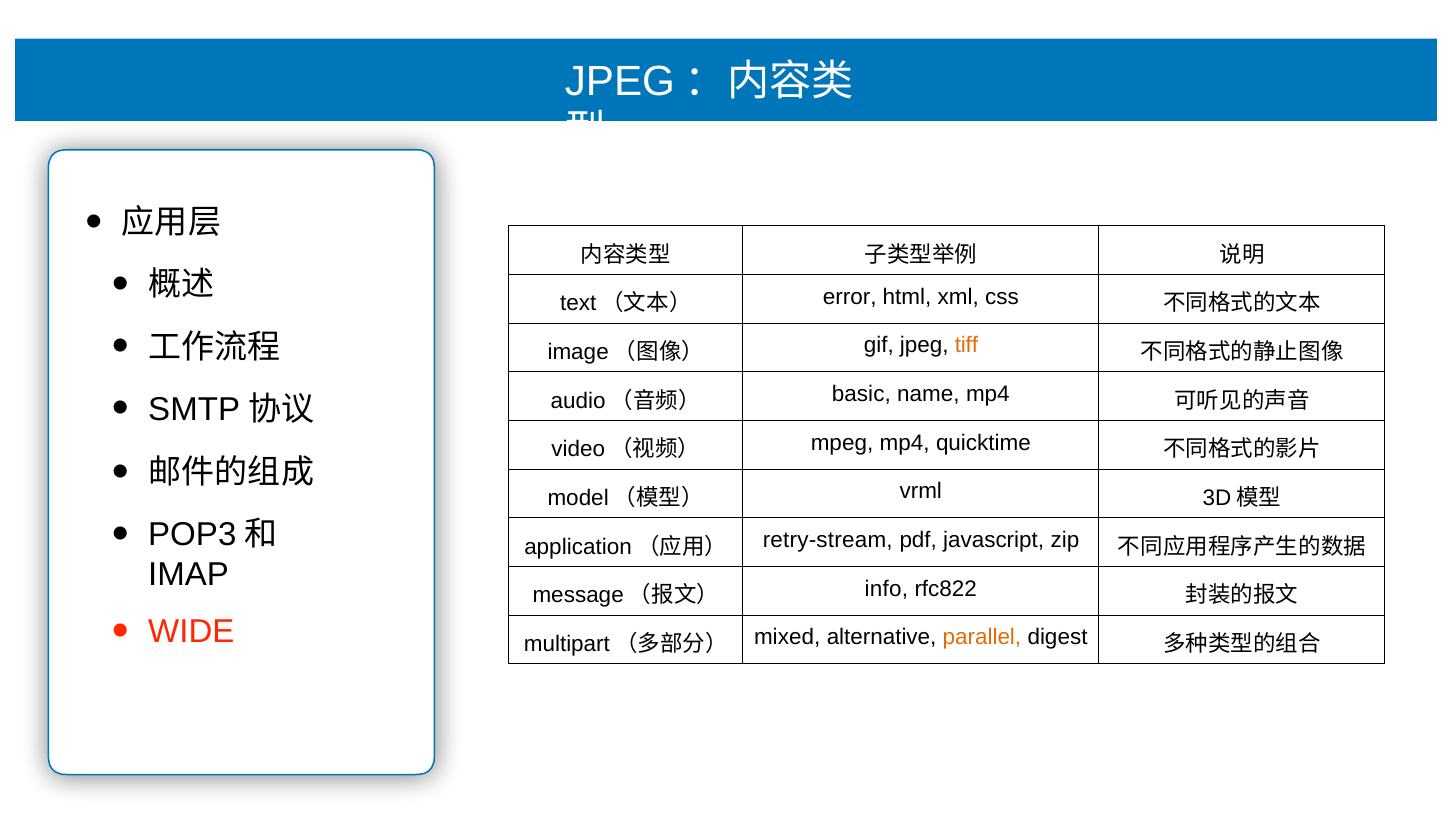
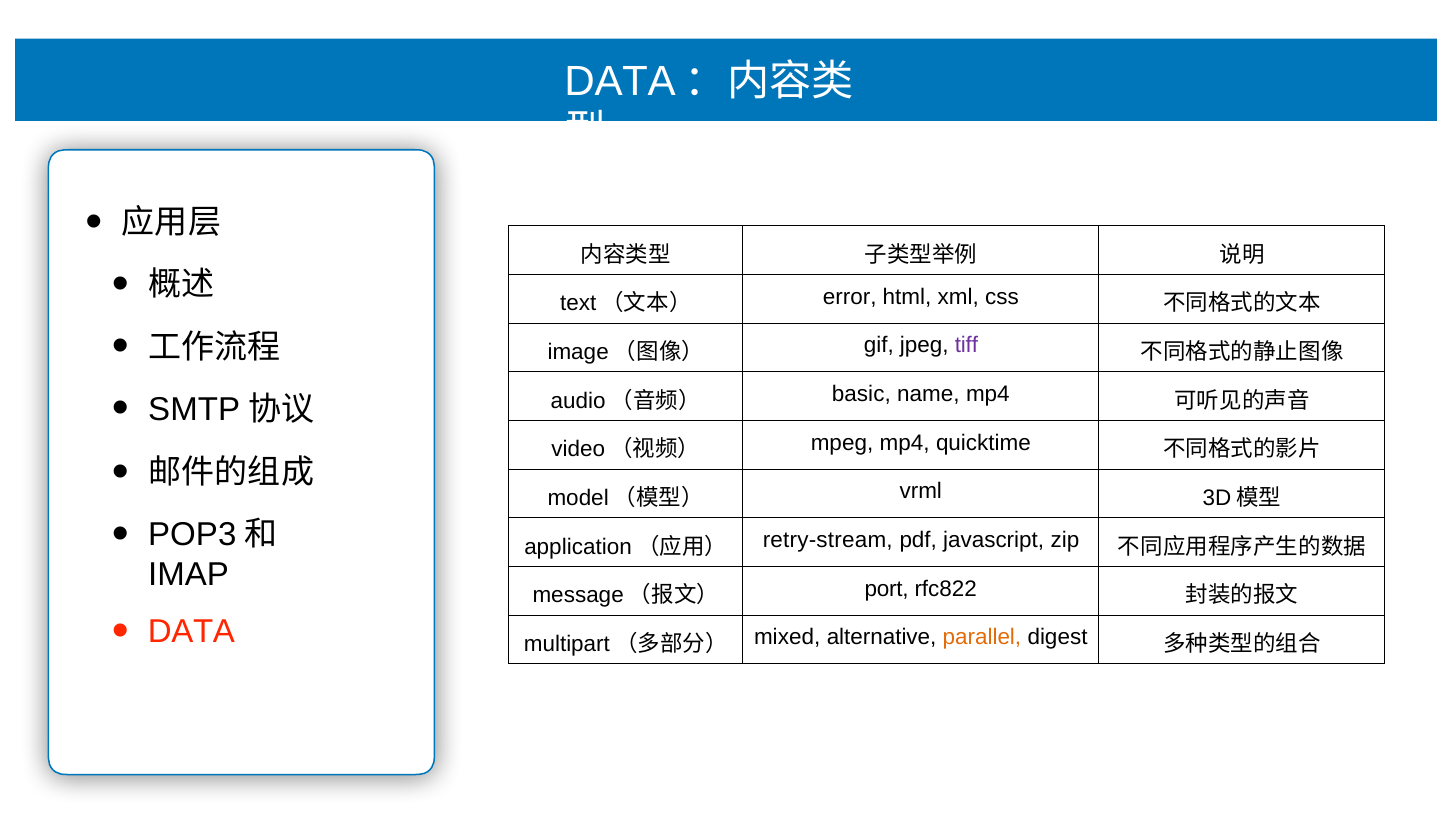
JPEG at (620, 81): JPEG -> DATA
tiff colour: orange -> purple
info: info -> port
WIDE at (191, 632): WIDE -> DATA
